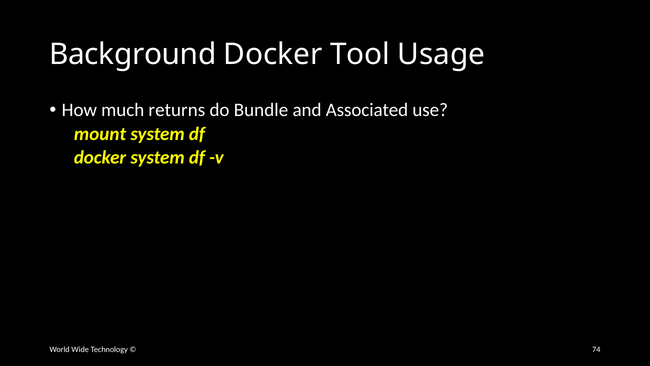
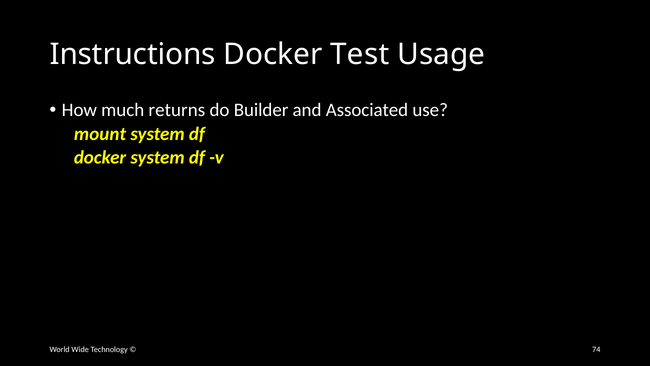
Background: Background -> Instructions
Tool: Tool -> Test
Bundle: Bundle -> Builder
